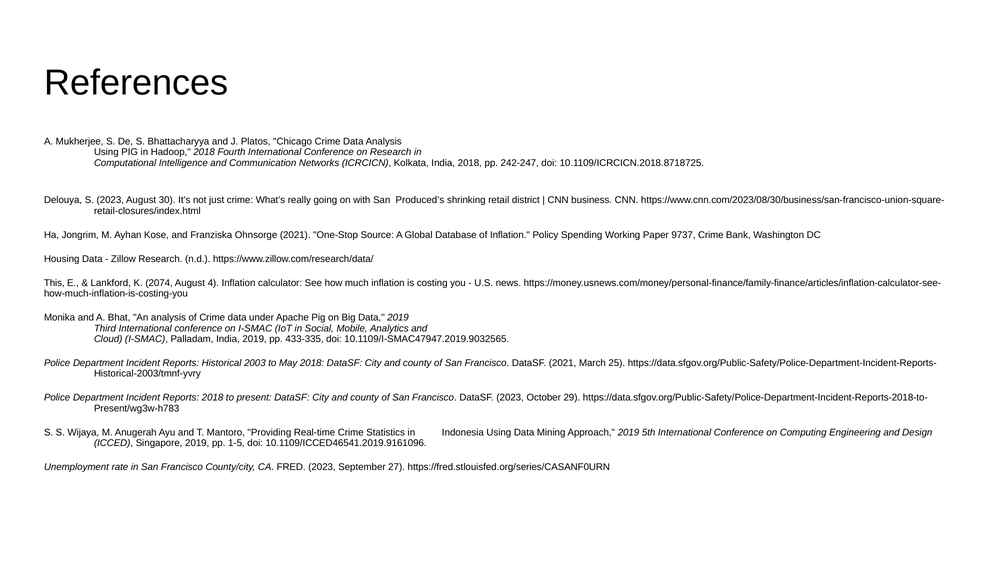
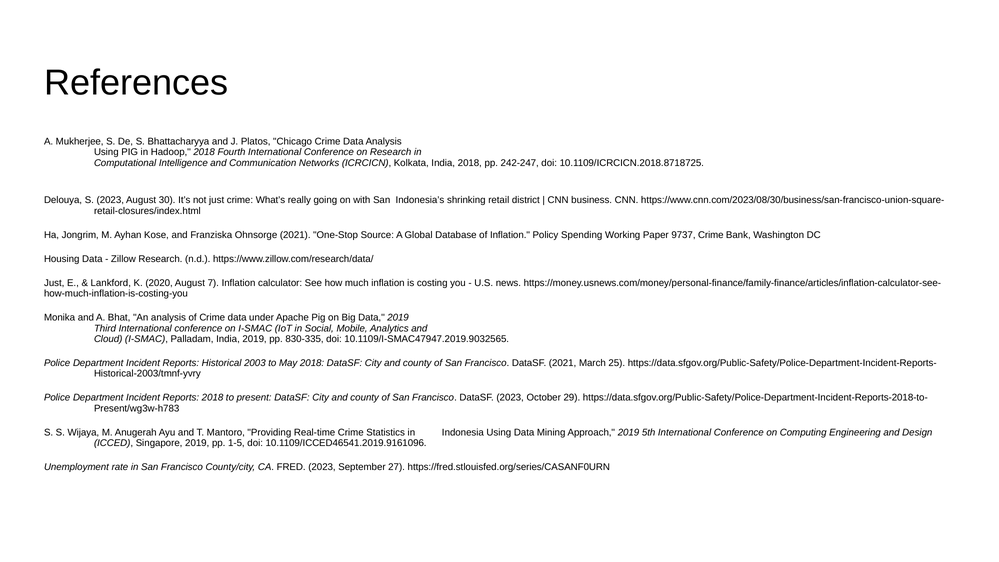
Produced’s: Produced’s -> Indonesia’s
This at (54, 283): This -> Just
2074: 2074 -> 2020
4: 4 -> 7
433-335: 433-335 -> 830-335
